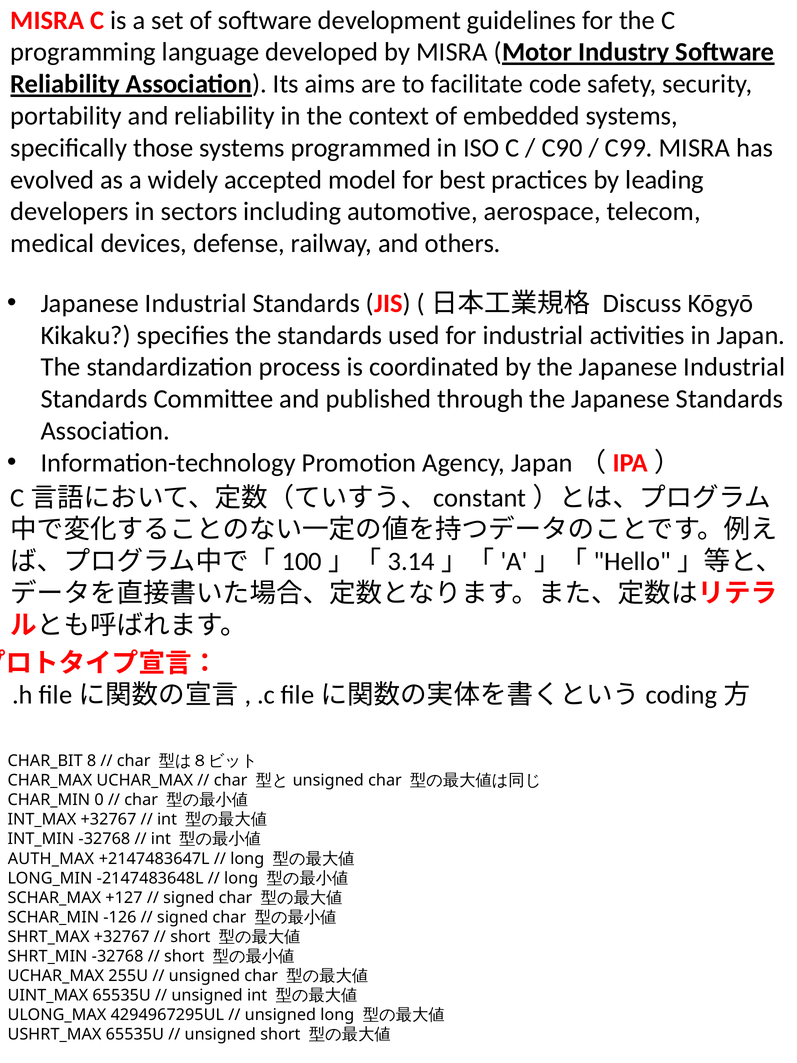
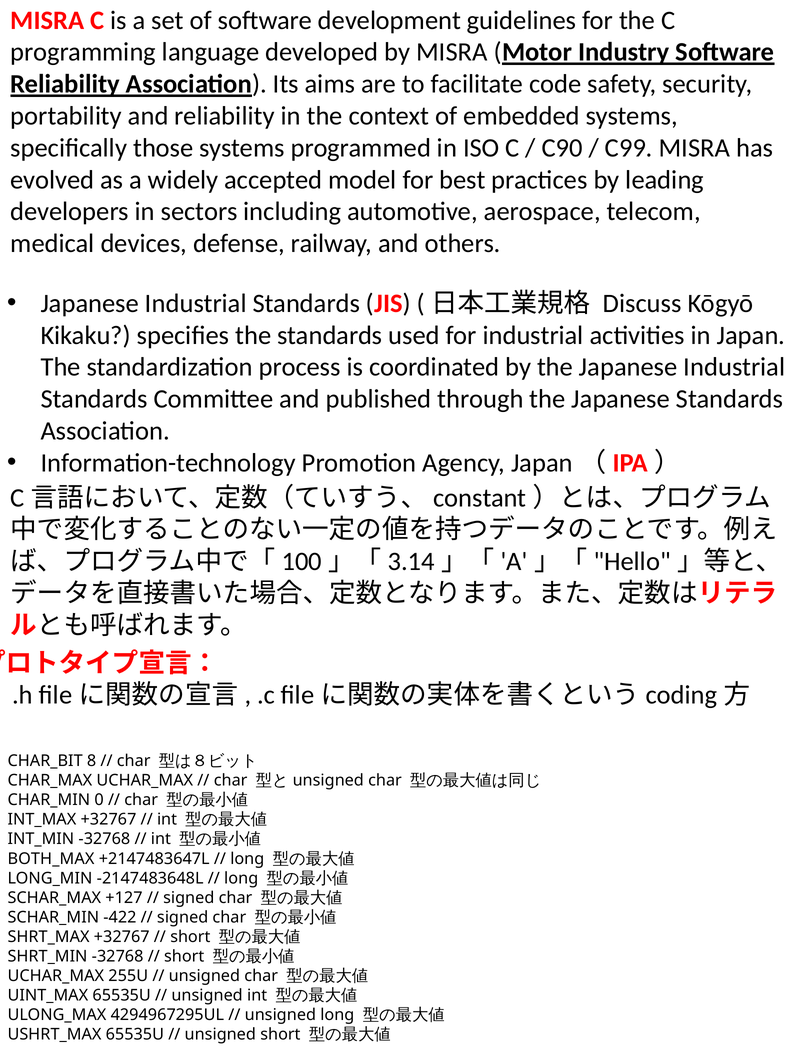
AUTH_MAX: AUTH_MAX -> BOTH_MAX
-126: -126 -> -422
